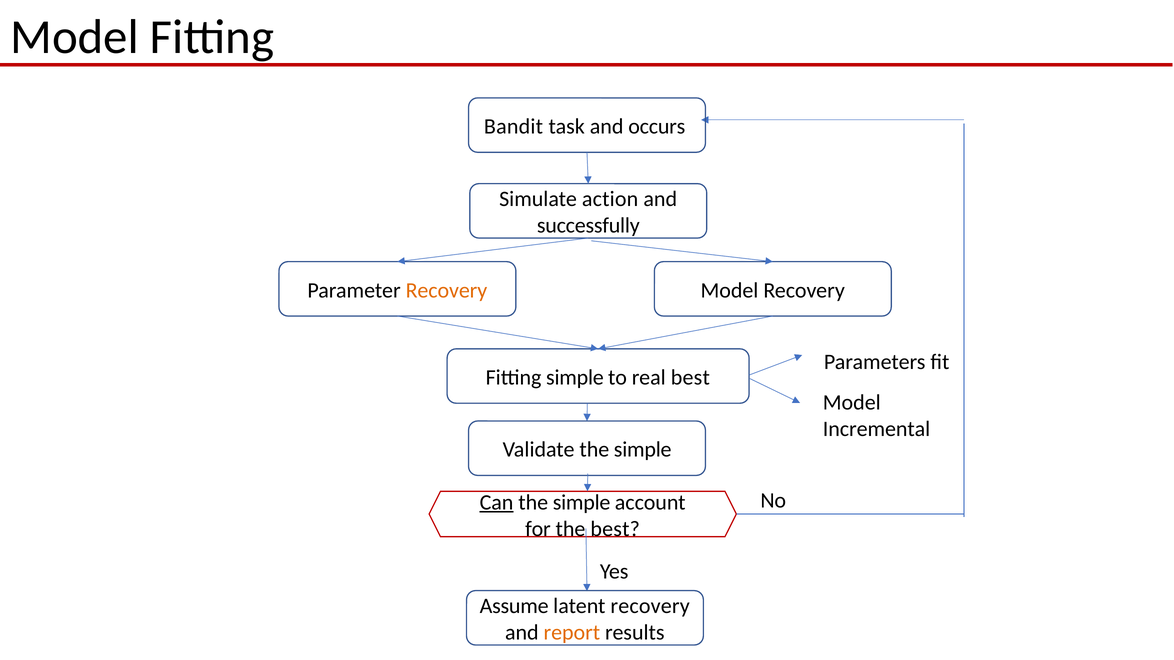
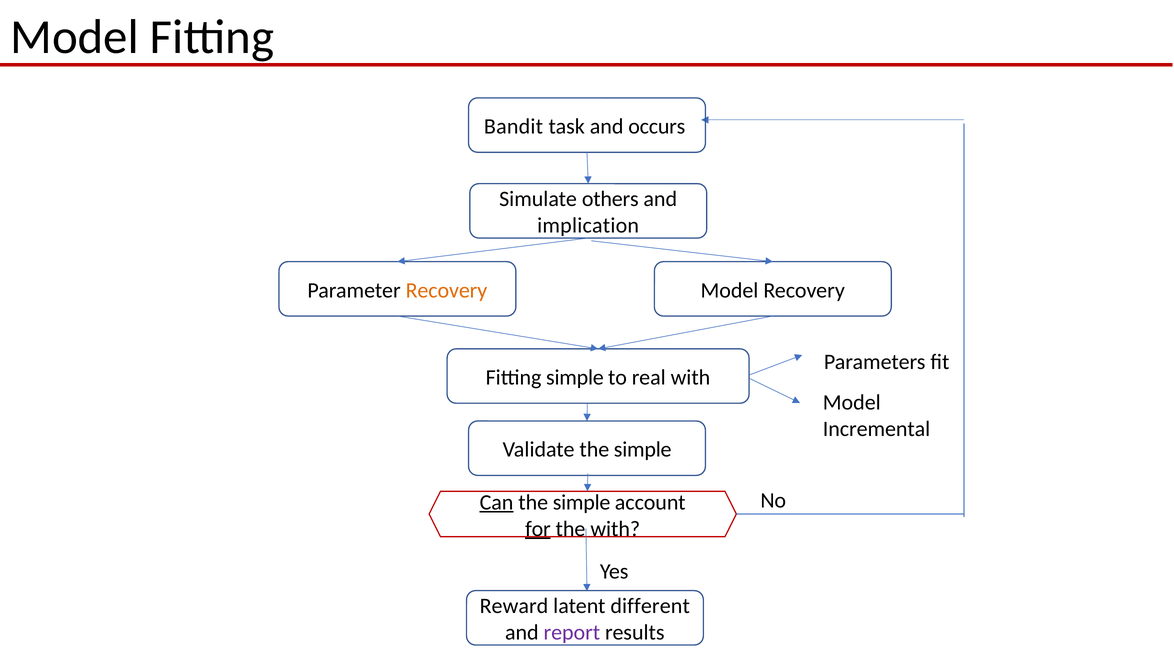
action: action -> others
successfully: successfully -> implication
real best: best -> with
for underline: none -> present
the best: best -> with
Assume: Assume -> Reward
latent recovery: recovery -> different
report colour: orange -> purple
